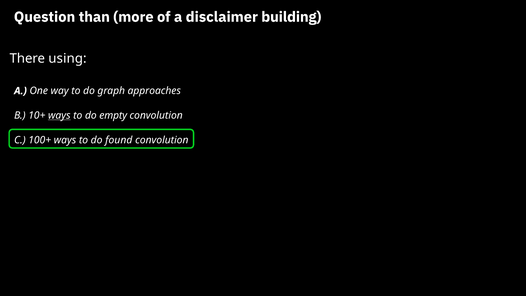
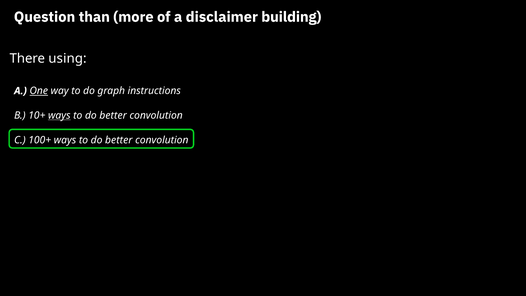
One underline: none -> present
approaches: approaches -> instructions
empty at (113, 115): empty -> better
found at (119, 140): found -> better
